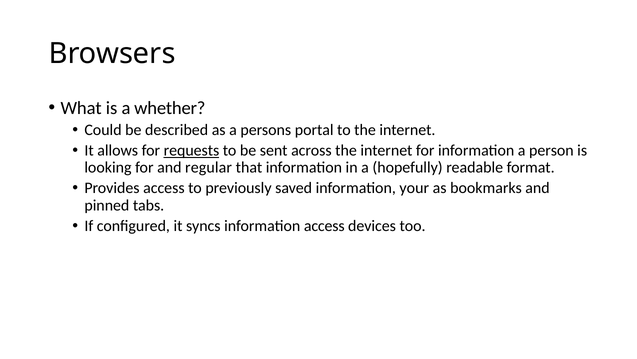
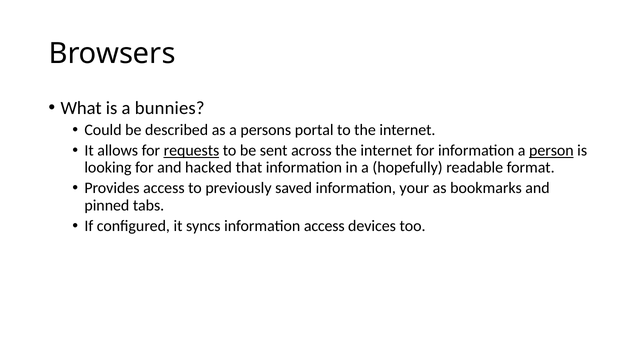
whether: whether -> bunnies
person underline: none -> present
regular: regular -> hacked
